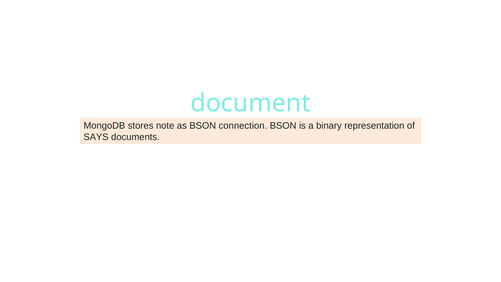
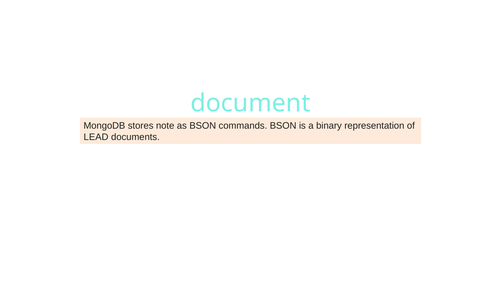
connection: connection -> commands
SAYS: SAYS -> LEAD
